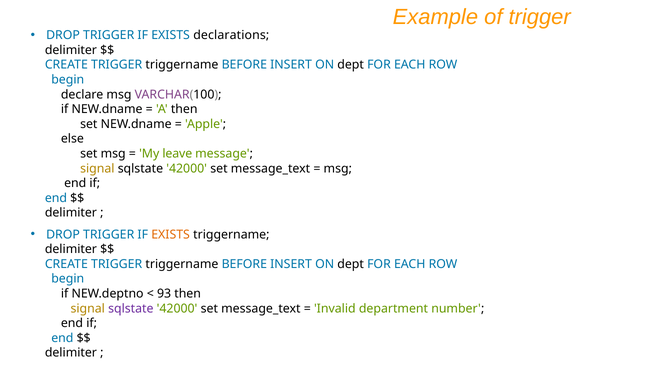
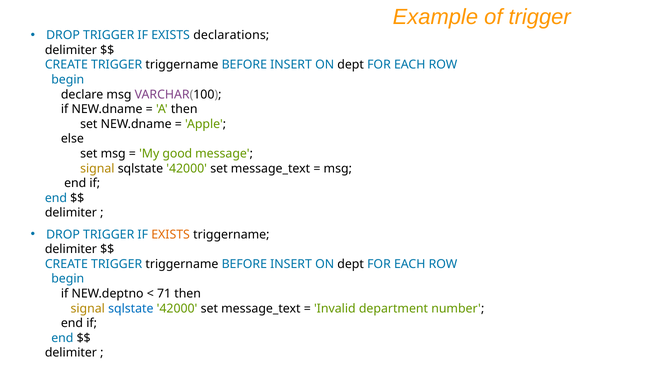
leave: leave -> good
93: 93 -> 71
sqlstate at (131, 309) colour: purple -> blue
